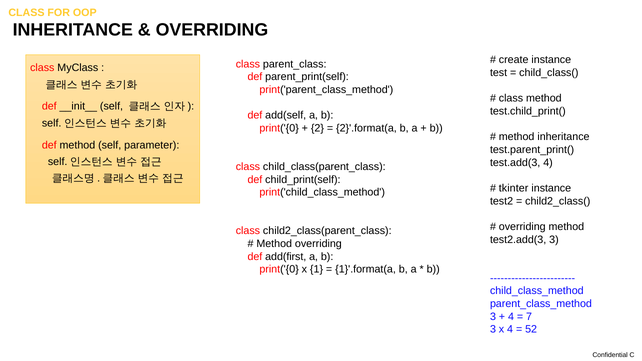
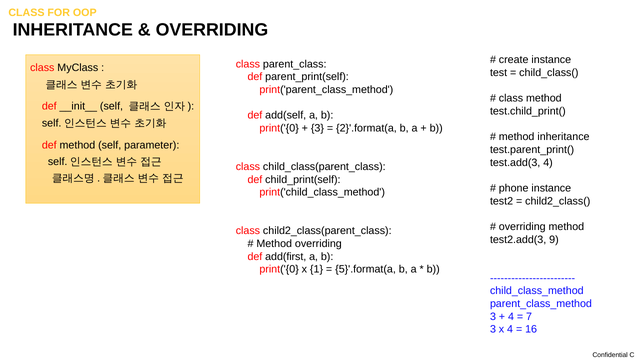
2 at (317, 128): 2 -> 3
tkinter: tkinter -> phone
test2.add(3 3: 3 -> 9
1}'.format(a: 1}'.format(a -> 5}'.format(a
52: 52 -> 16
